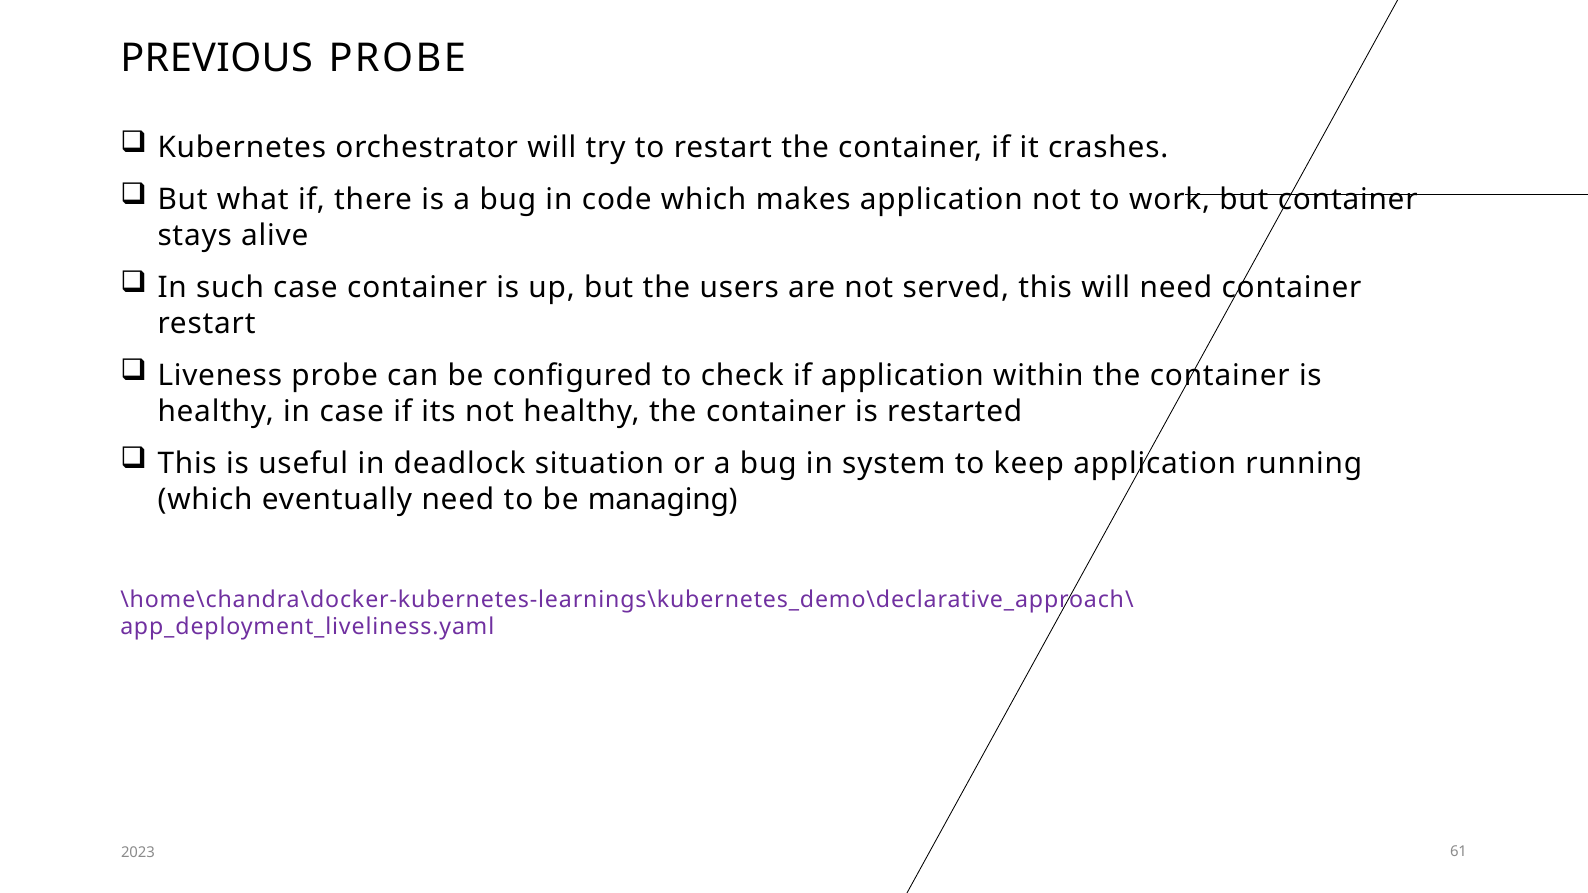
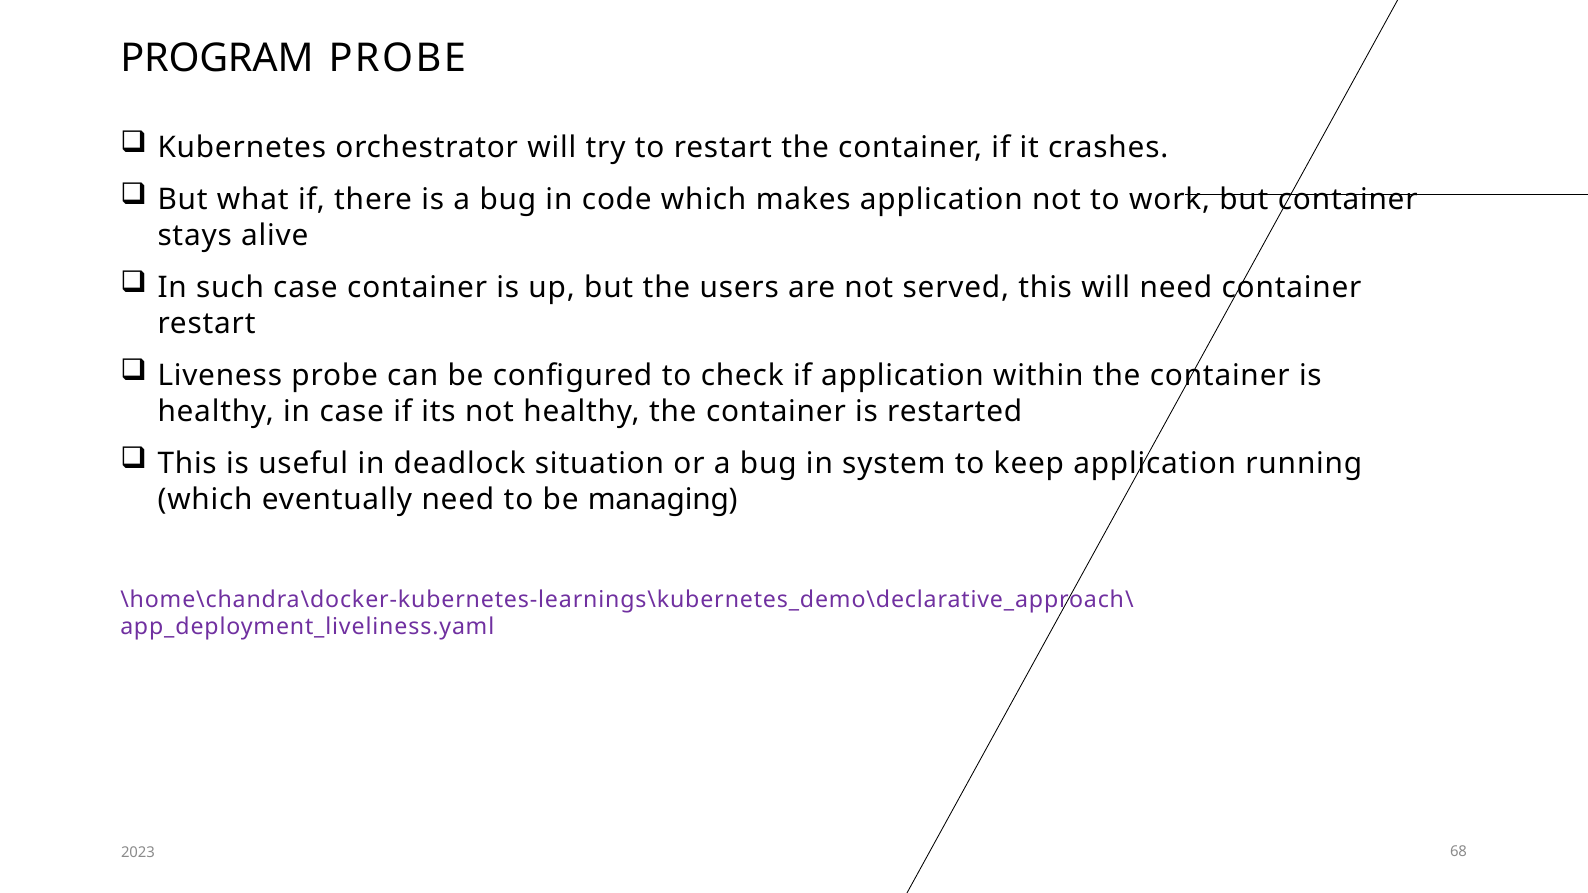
PREVIOUS: PREVIOUS -> PROGRAM
61: 61 -> 68
